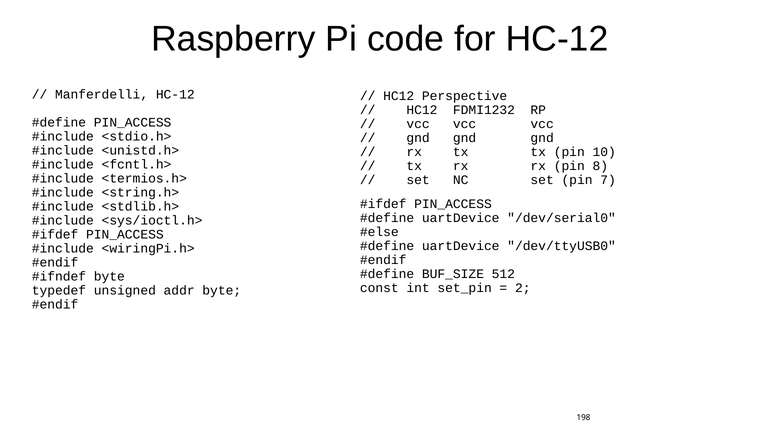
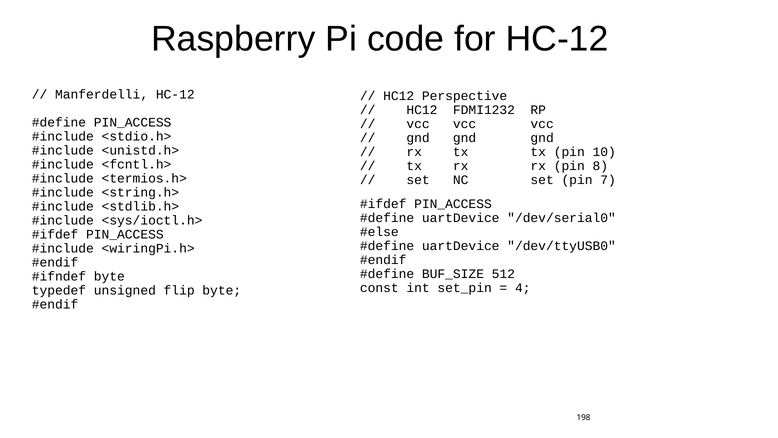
2: 2 -> 4
addr: addr -> flip
